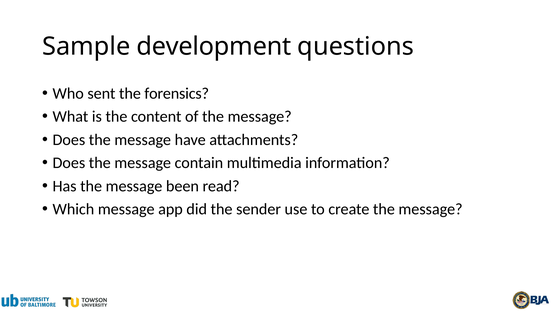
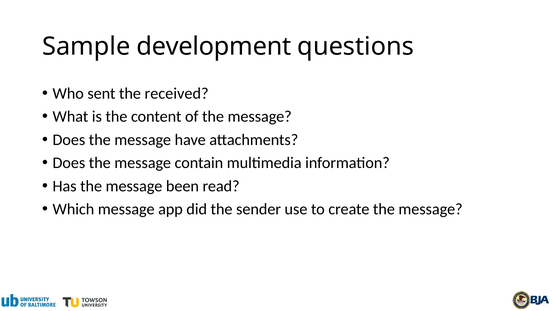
forensics: forensics -> received
